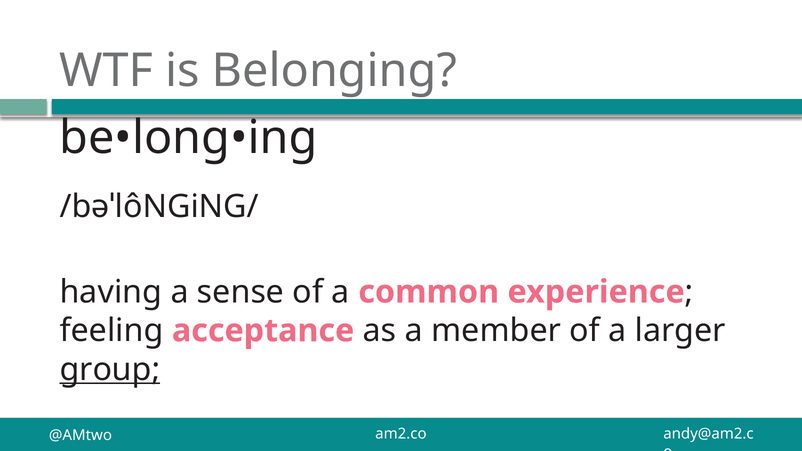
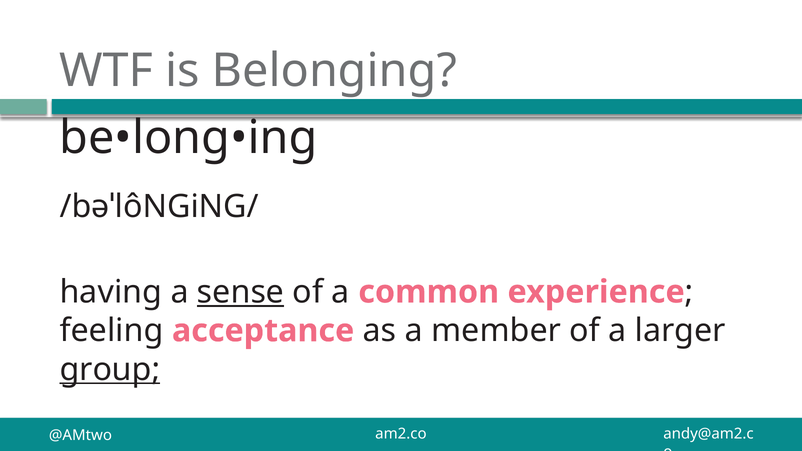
sense underline: none -> present
